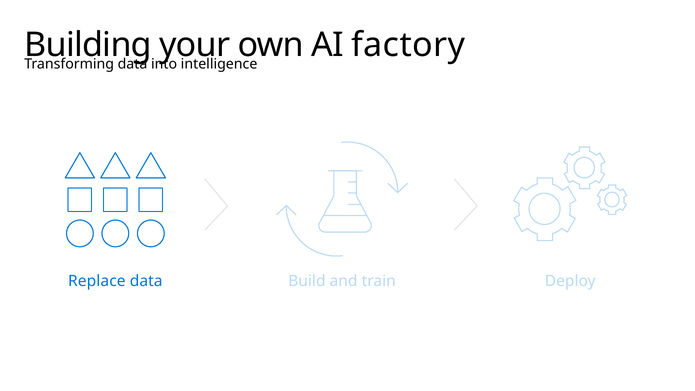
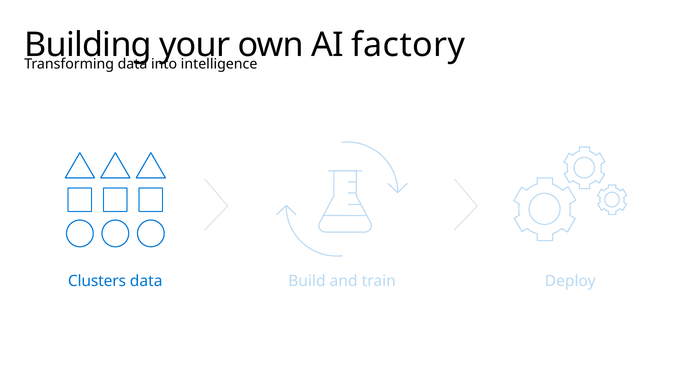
Replace: Replace -> Clusters
